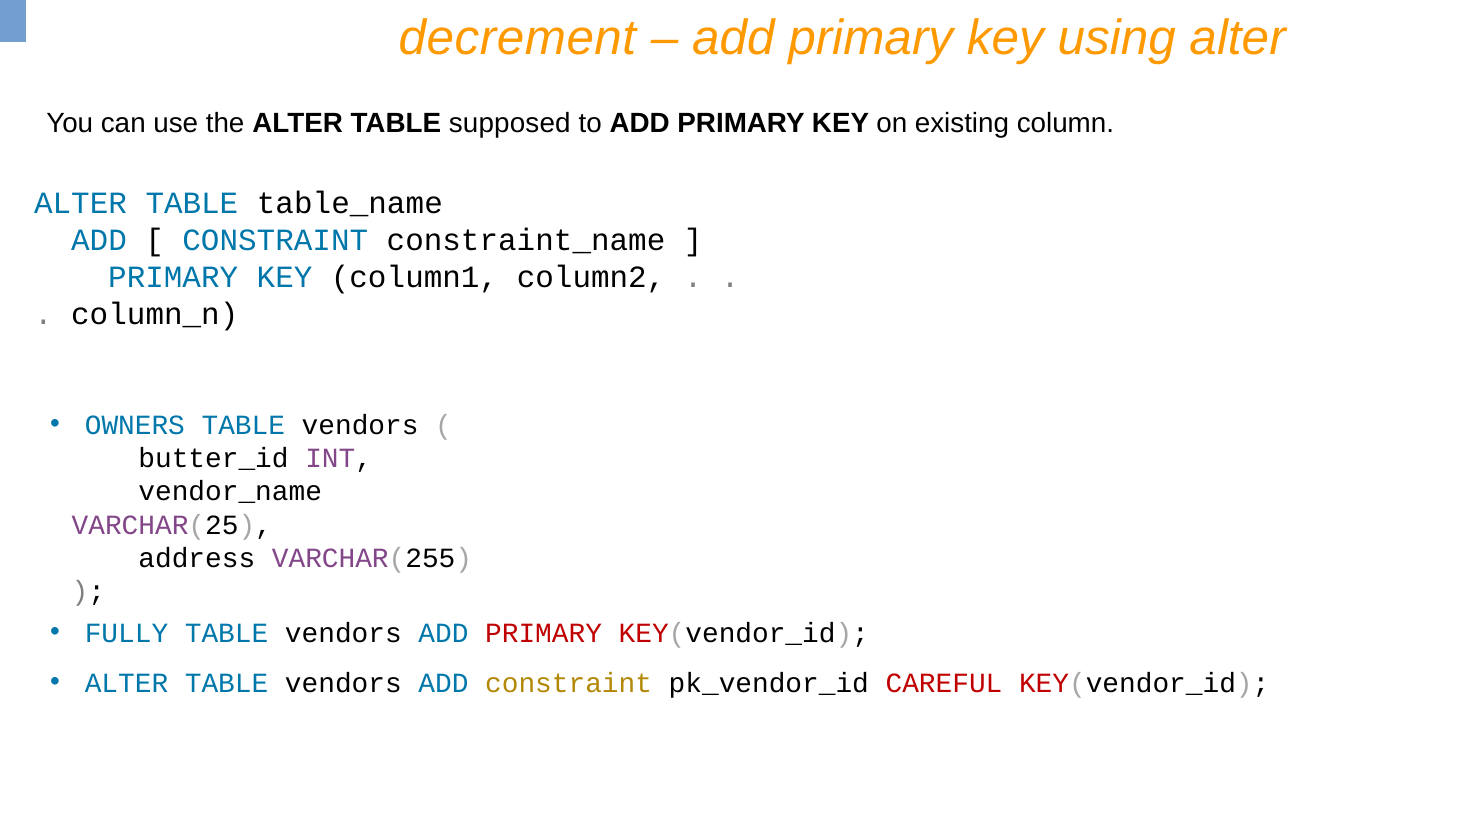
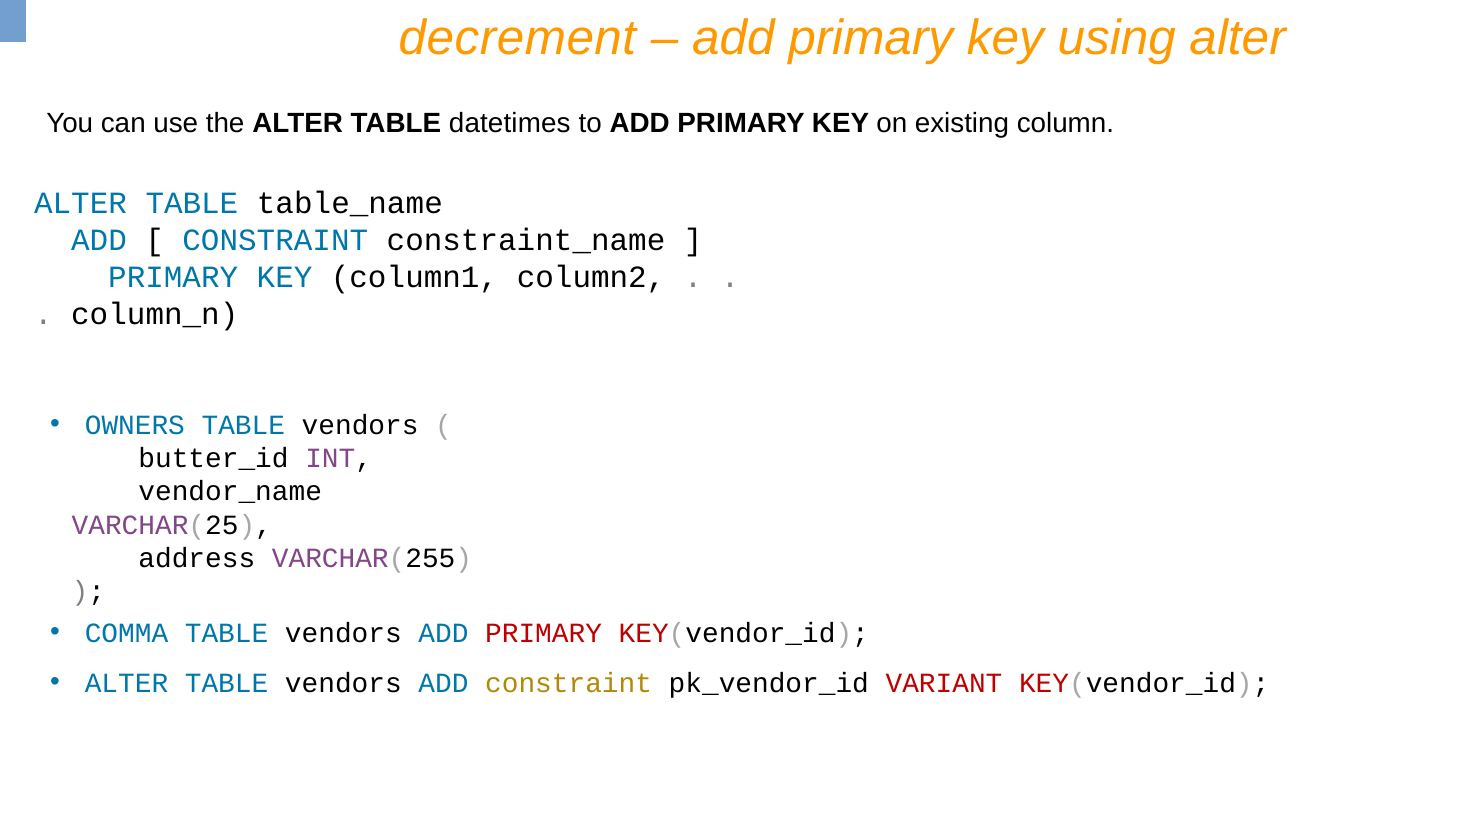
supposed: supposed -> datetimes
FULLY: FULLY -> COMMA
CAREFUL: CAREFUL -> VARIANT
